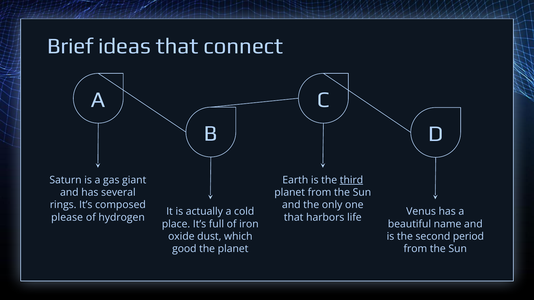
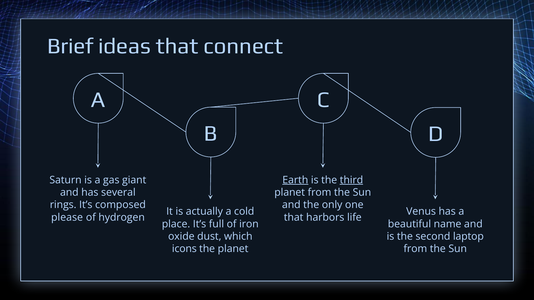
Earth underline: none -> present
period: period -> laptop
good: good -> icons
